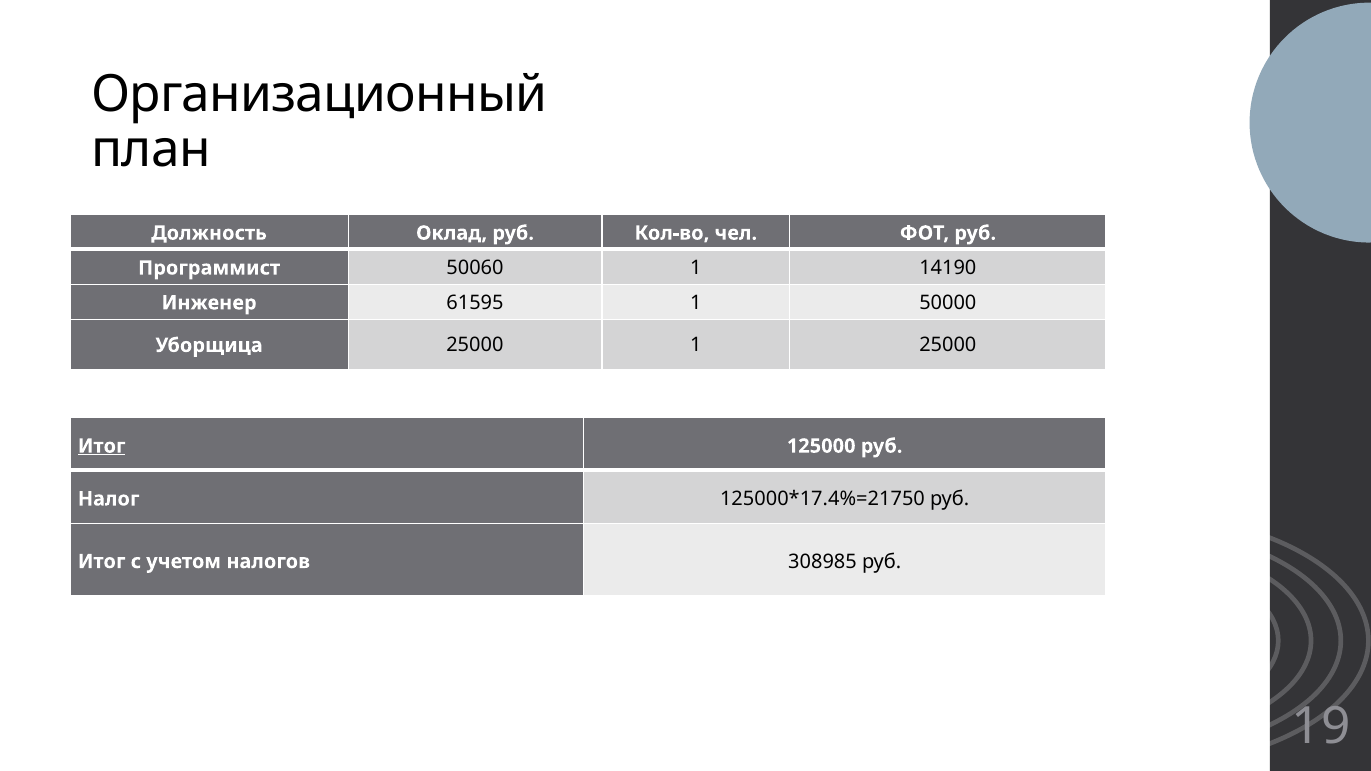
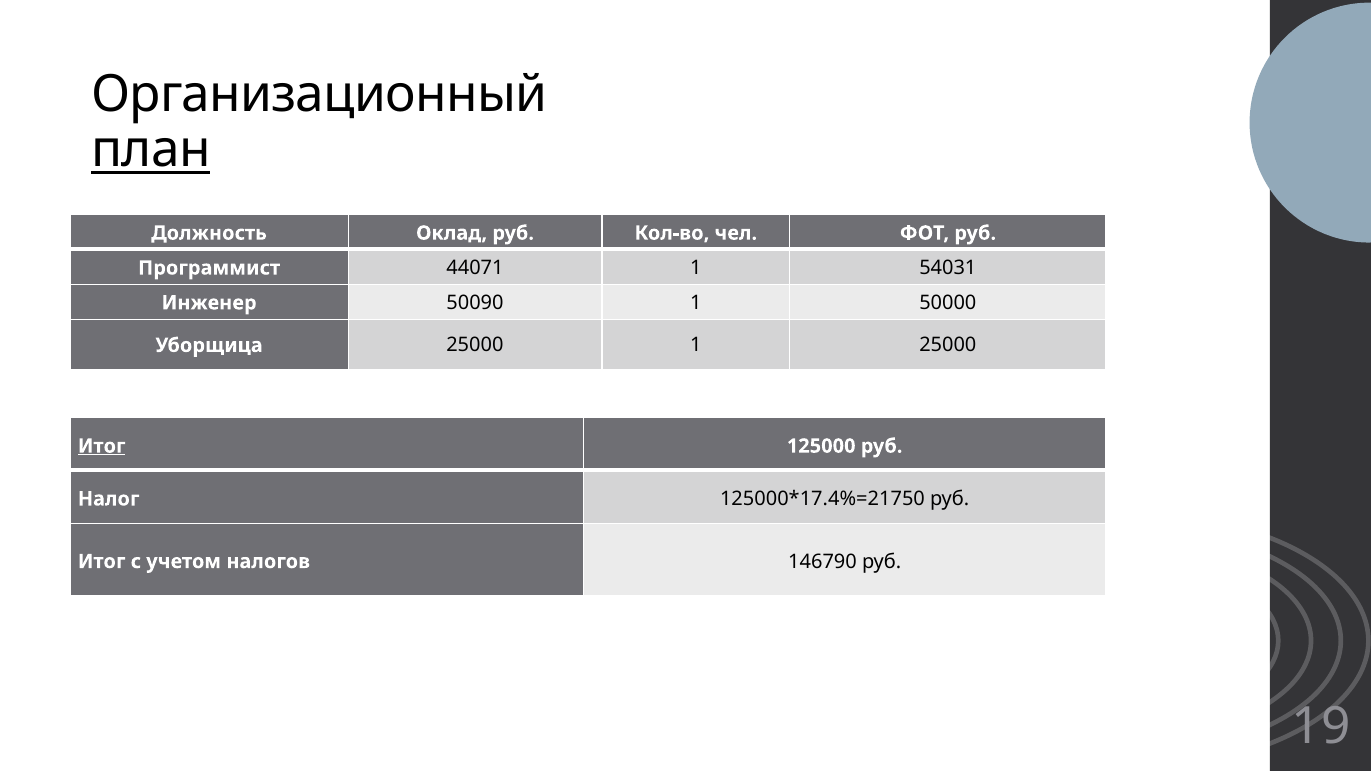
план underline: none -> present
50060: 50060 -> 44071
14190: 14190 -> 54031
61595: 61595 -> 50090
308985: 308985 -> 146790
